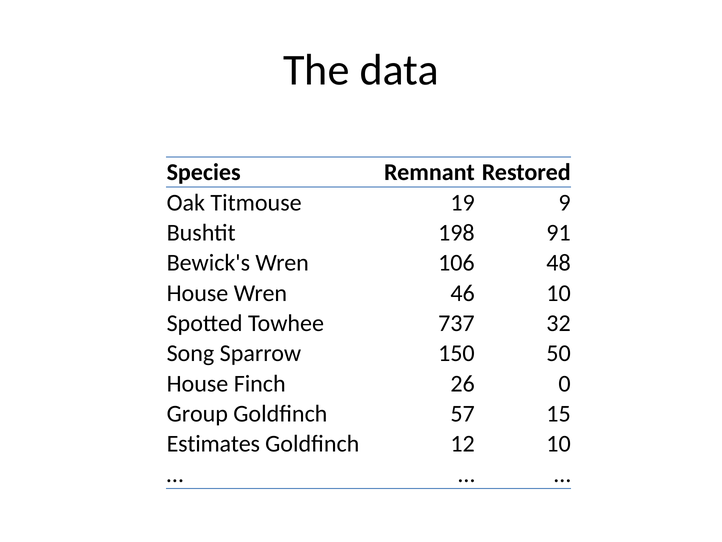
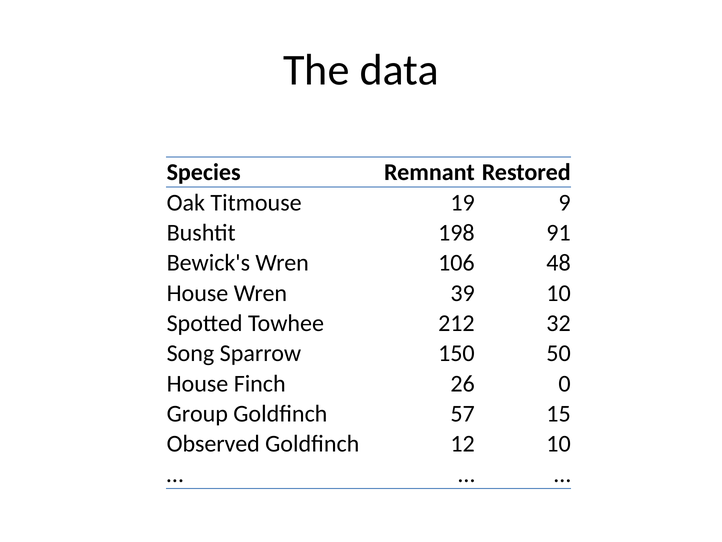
46: 46 -> 39
737: 737 -> 212
Estimates: Estimates -> Observed
